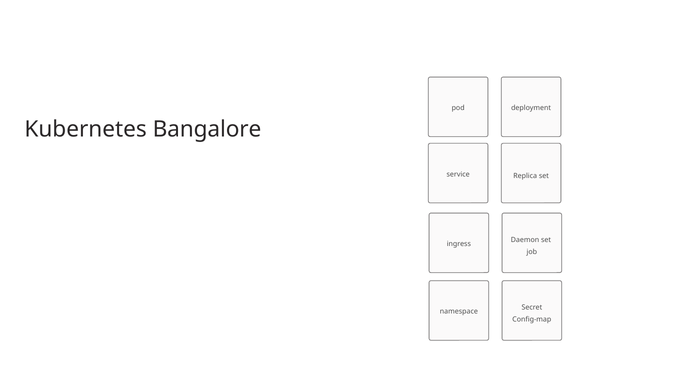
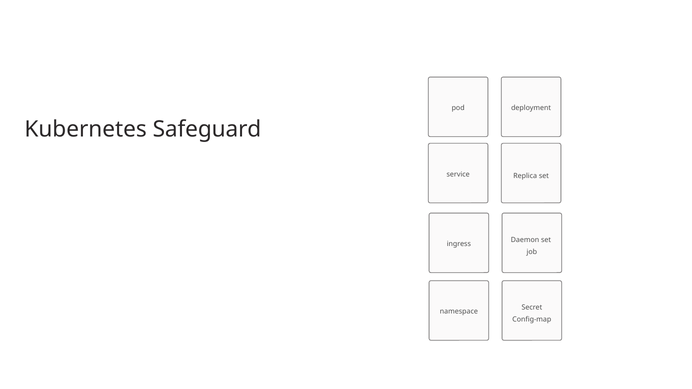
Bangalore: Bangalore -> Safeguard
